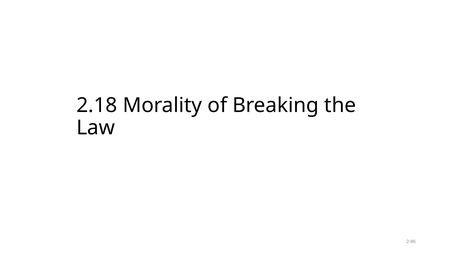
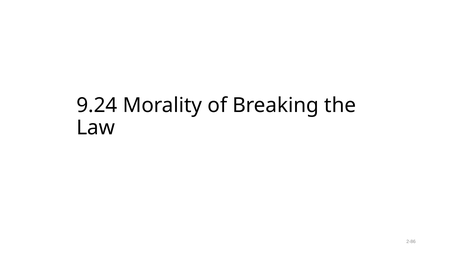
2.18: 2.18 -> 9.24
